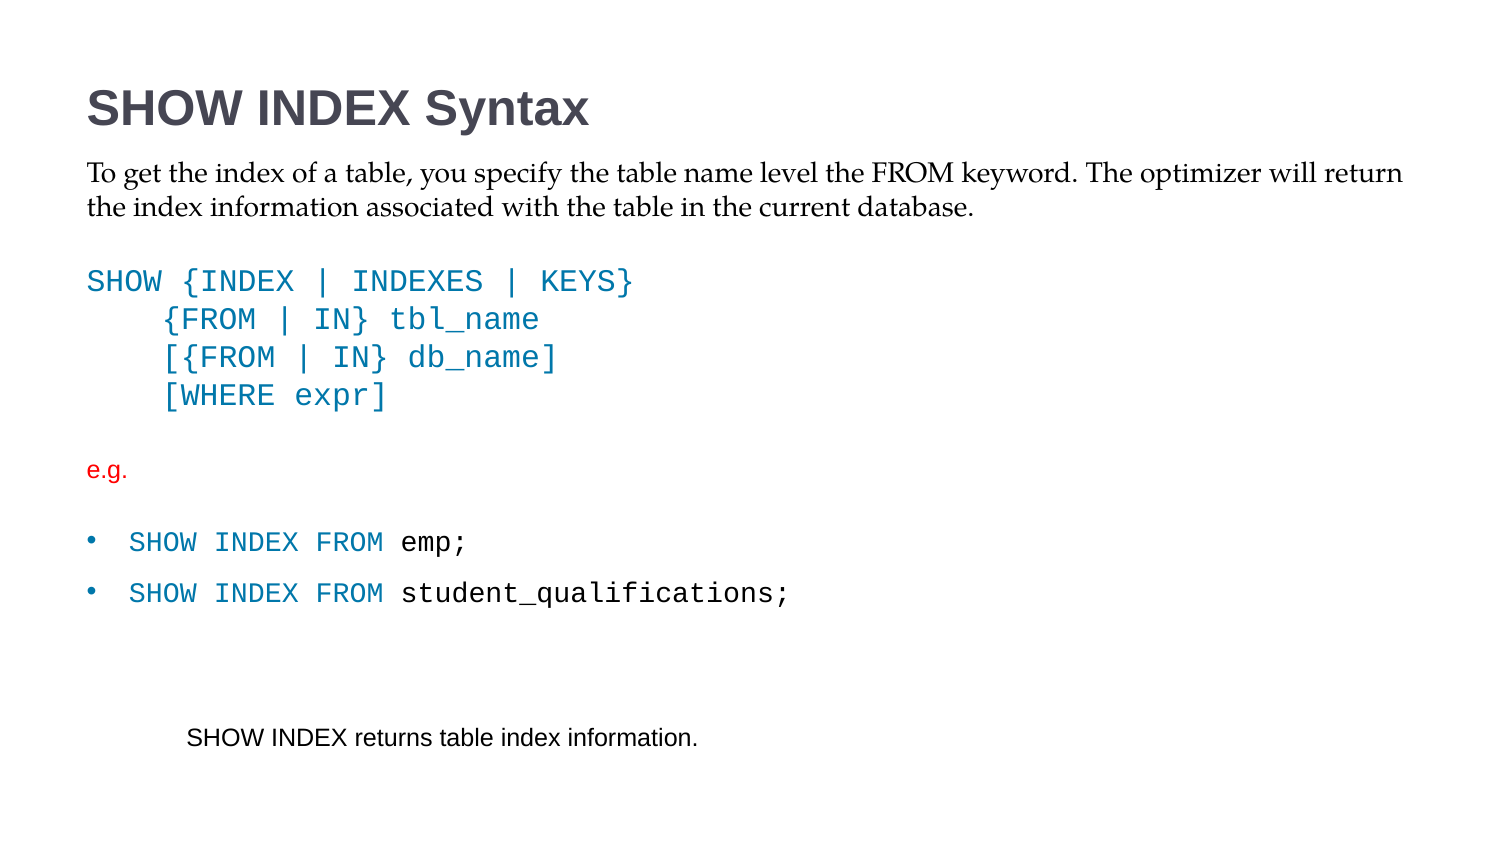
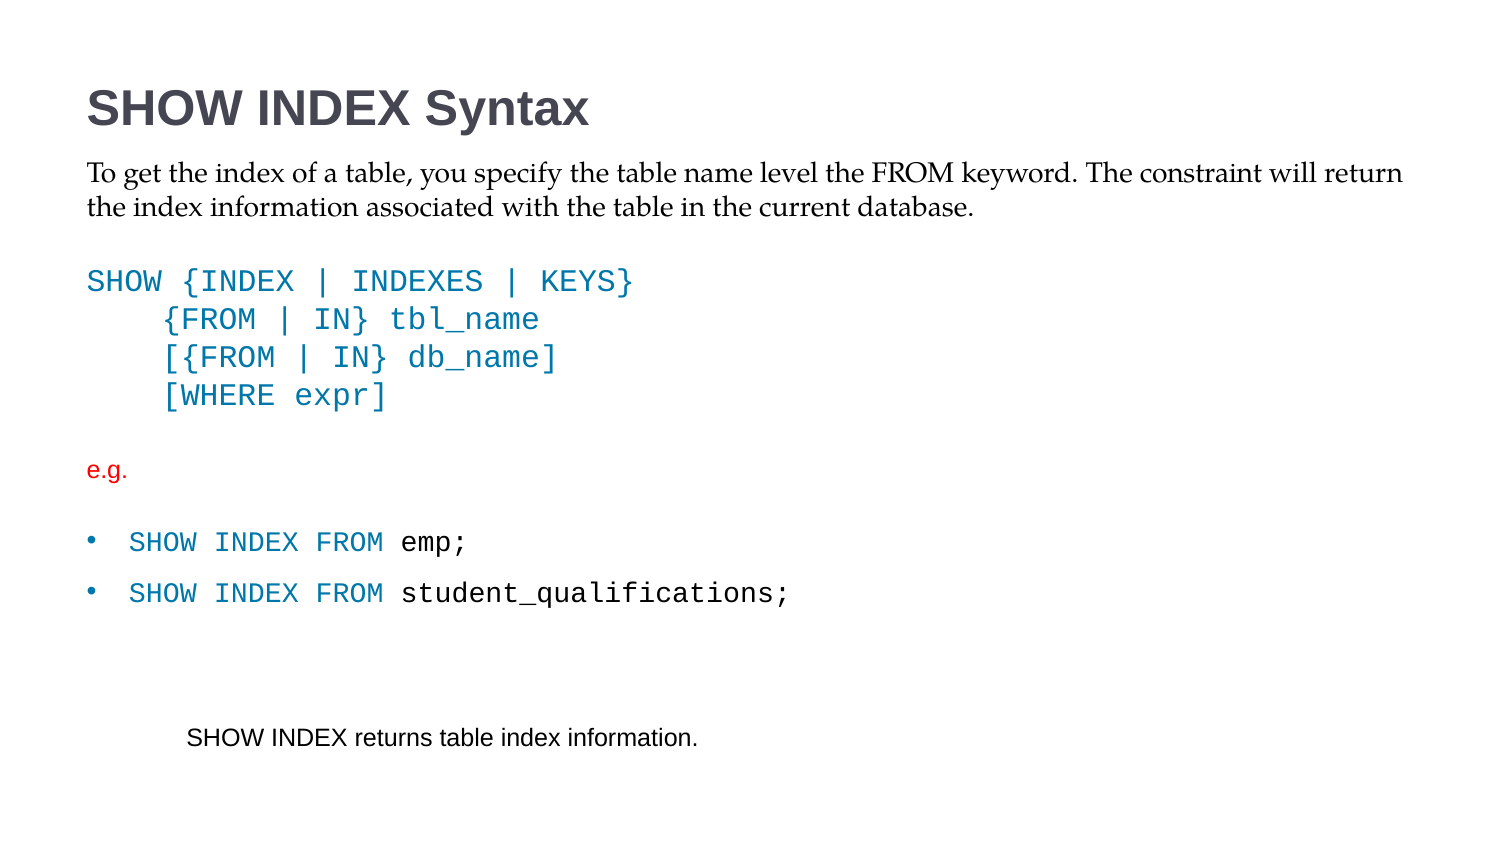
optimizer: optimizer -> constraint
